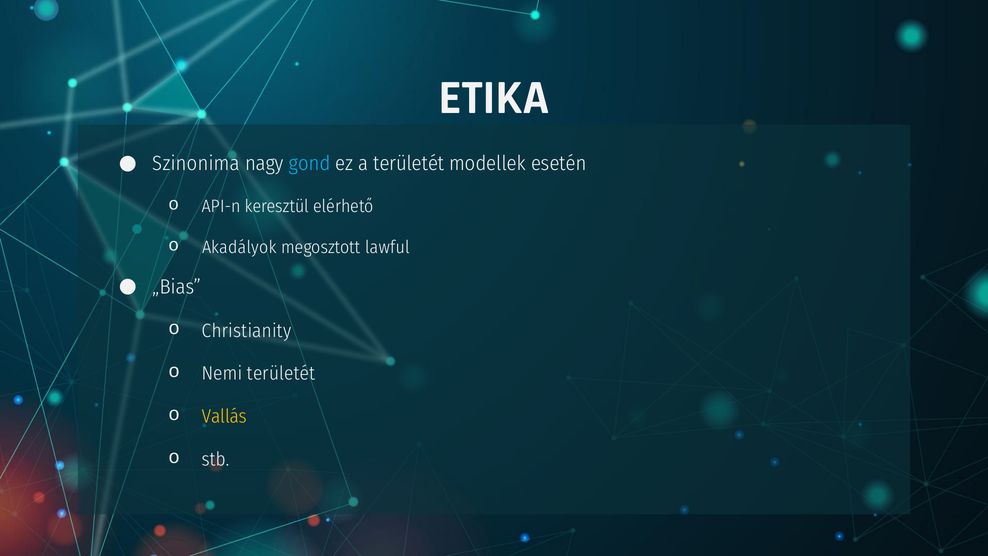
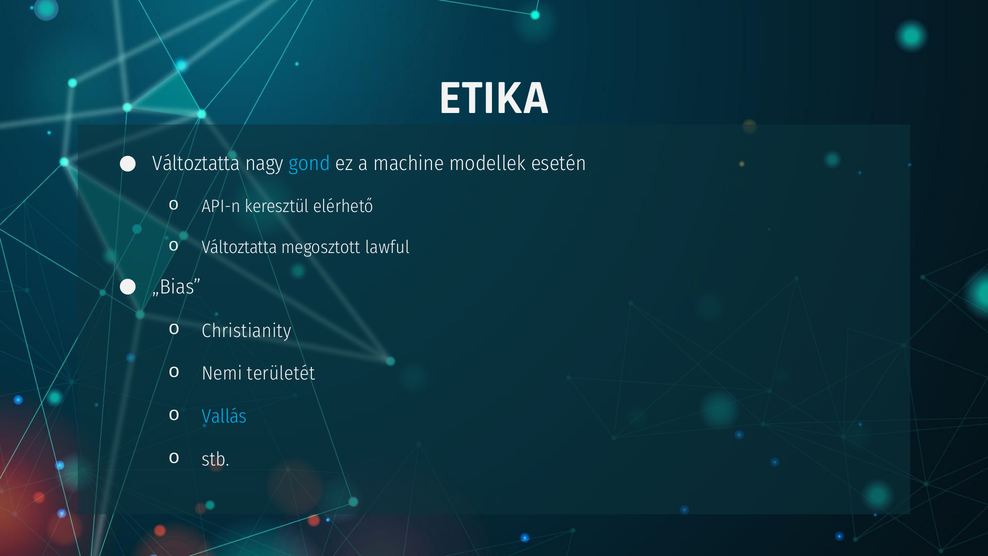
Szinonima at (196, 164): Szinonima -> Változtatta
a területét: területét -> machine
Akadályok at (239, 247): Akadályok -> Változtatta
Vallás colour: yellow -> light blue
